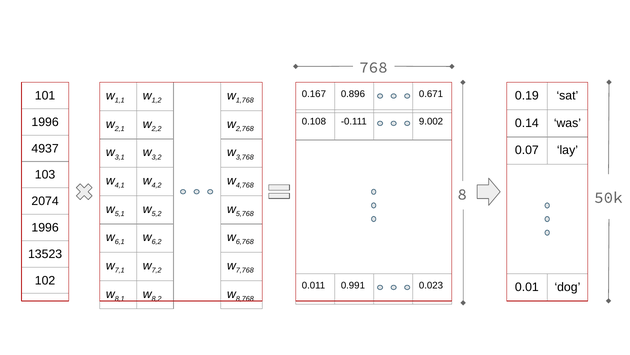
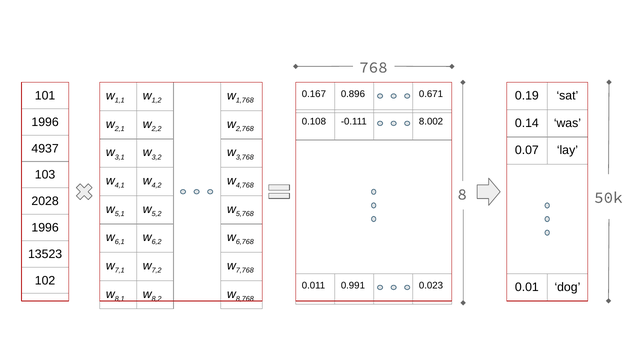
9.002: 9.002 -> 8.002
2074: 2074 -> 2028
